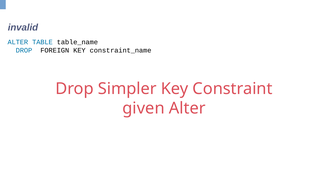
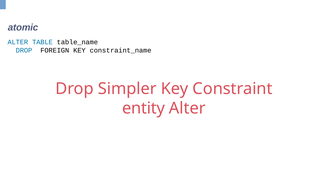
invalid: invalid -> atomic
given: given -> entity
